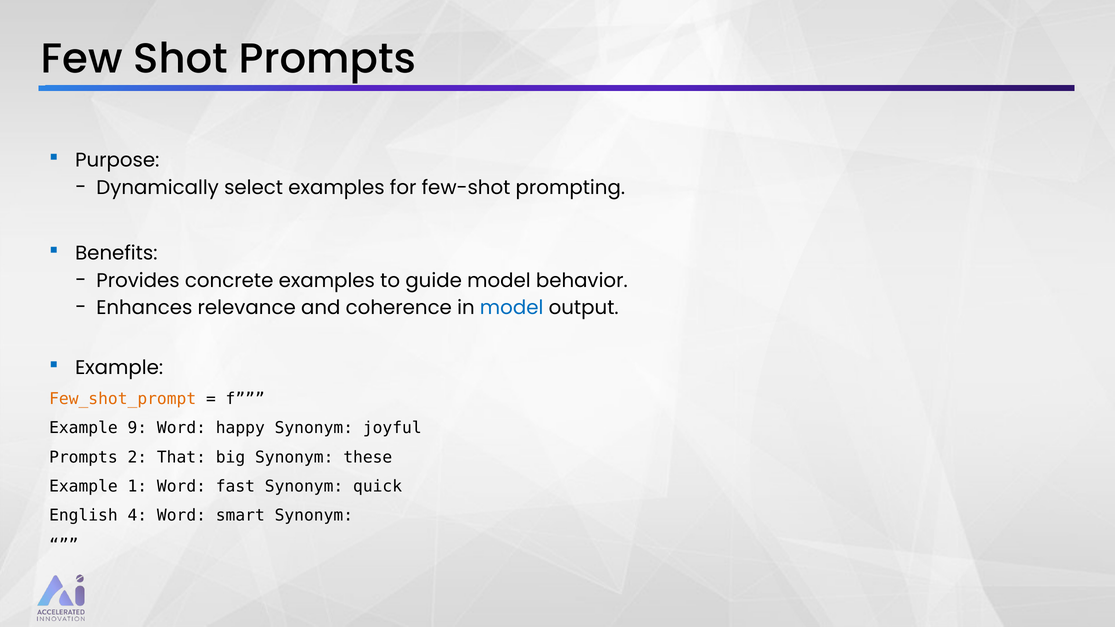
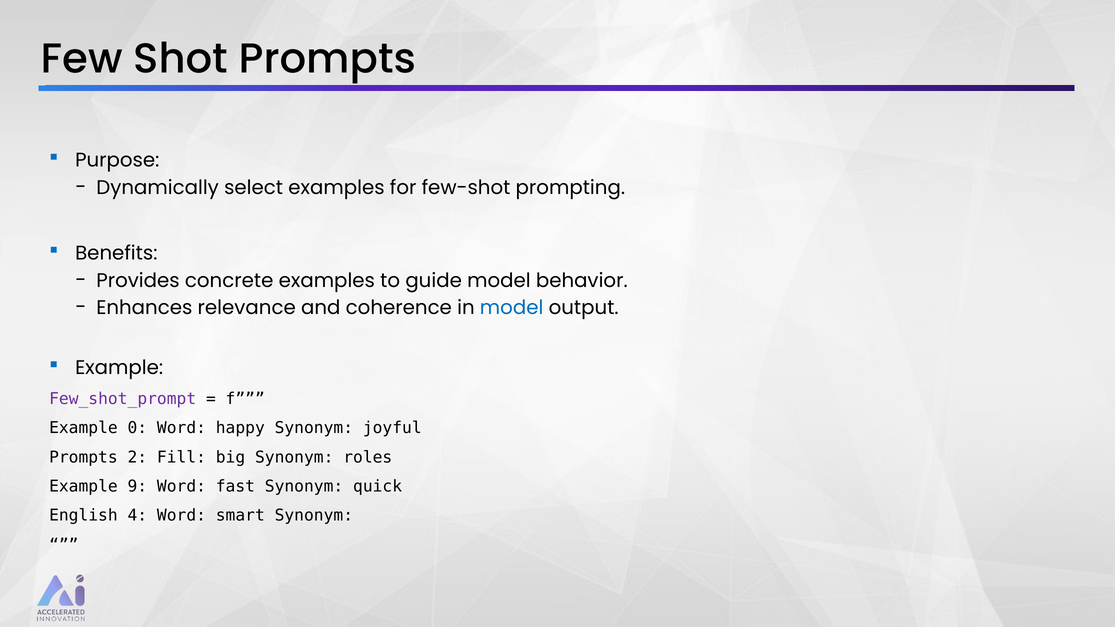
Few_shot_prompt colour: orange -> purple
9: 9 -> 0
That: That -> Fill
these: these -> roles
1: 1 -> 9
